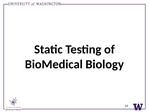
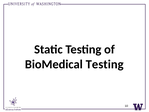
BioMedical Biology: Biology -> Testing
